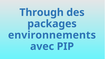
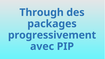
environnements: environnements -> progressivement
